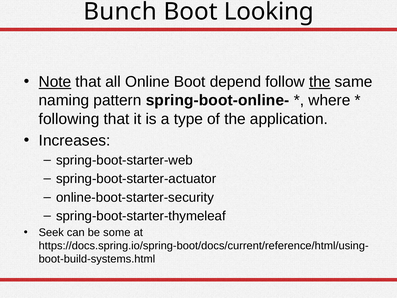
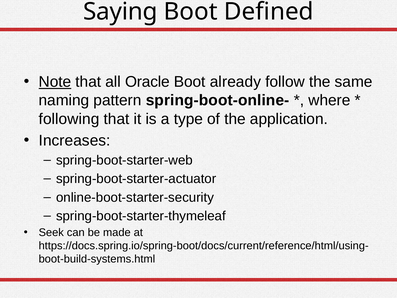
Bunch: Bunch -> Saying
Looking: Looking -> Defined
Online: Online -> Oracle
depend: depend -> already
the at (320, 82) underline: present -> none
some: some -> made
